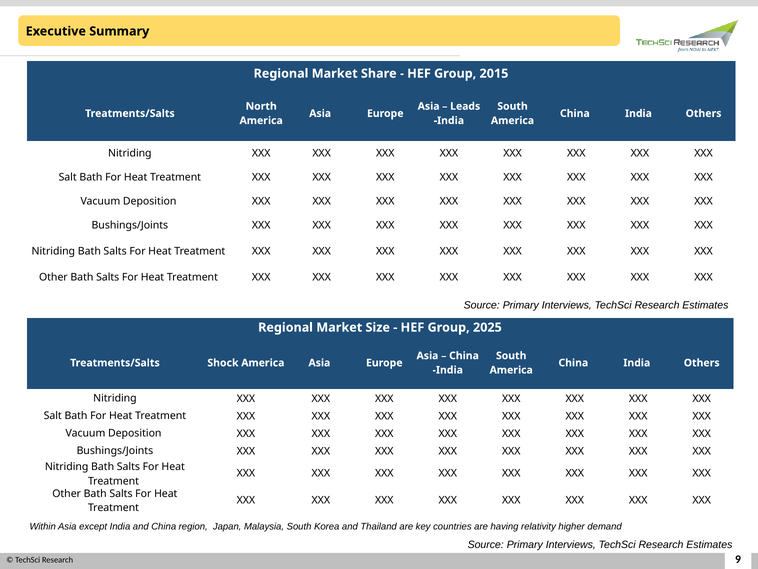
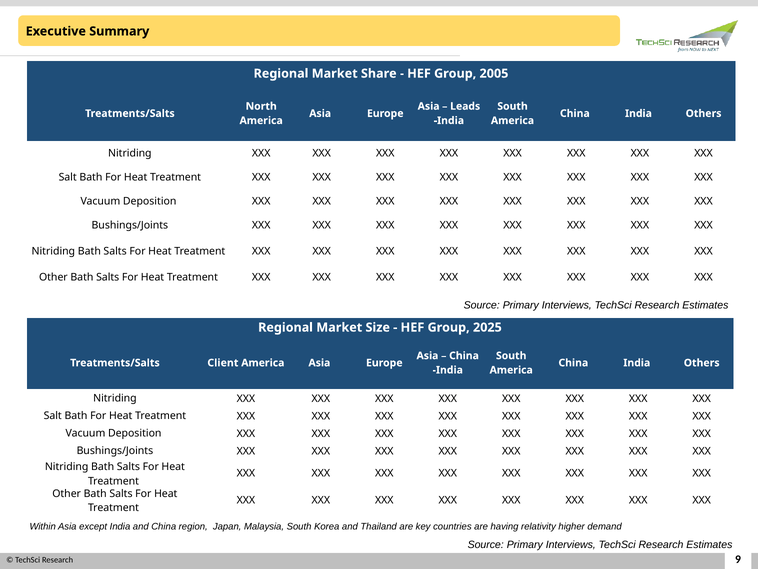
2015: 2015 -> 2005
Shock: Shock -> Client
